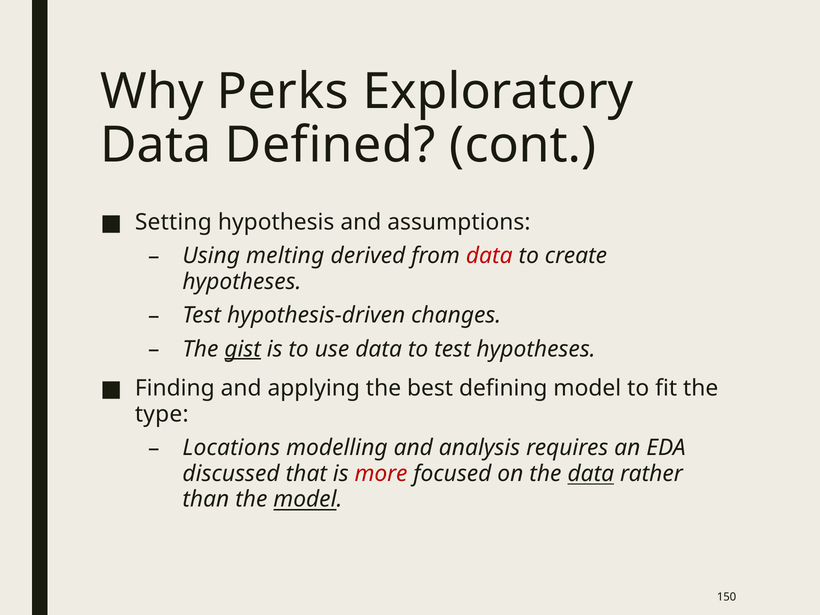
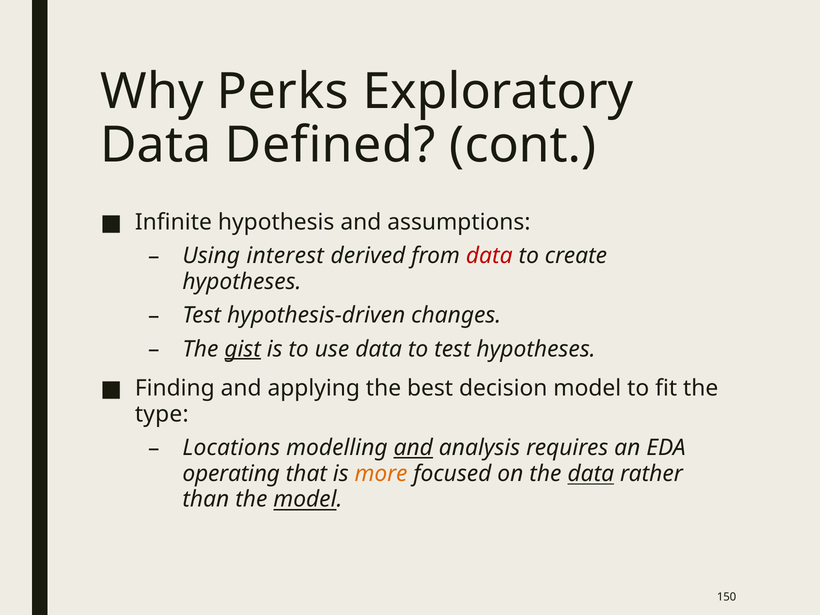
Setting: Setting -> Infinite
melting: melting -> interest
defining: defining -> decision
and at (413, 448) underline: none -> present
discussed: discussed -> operating
more colour: red -> orange
